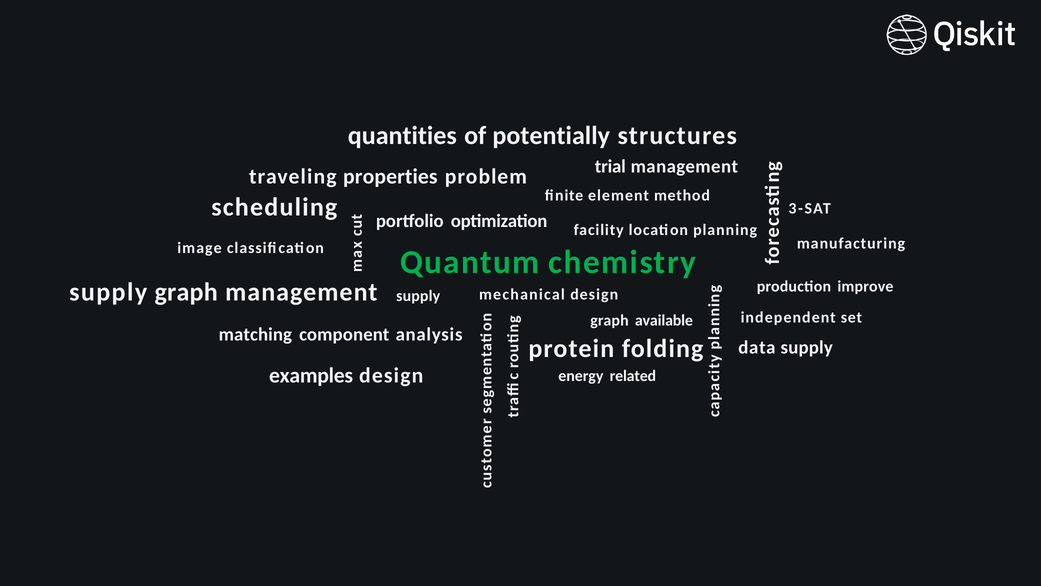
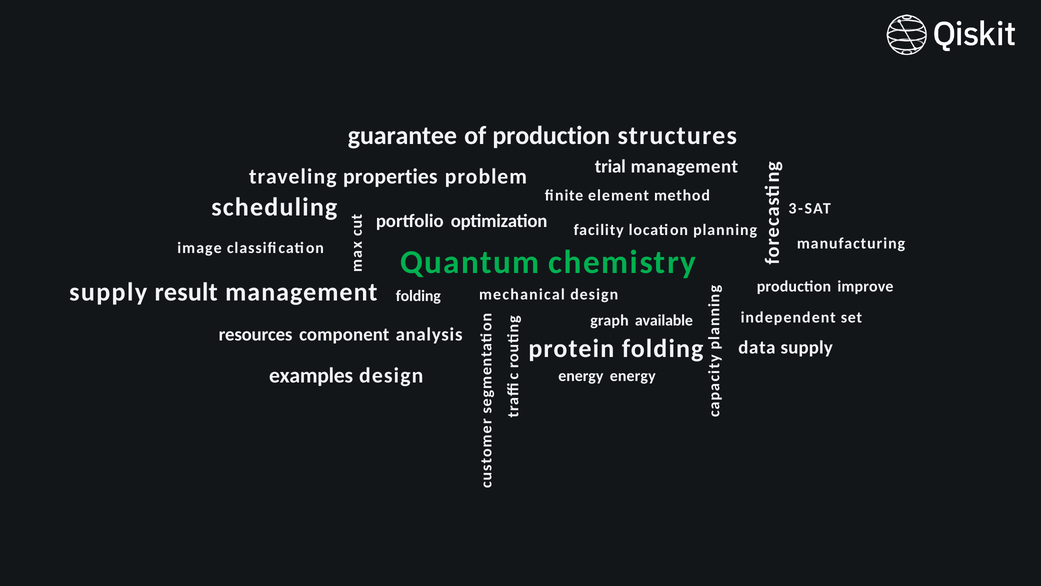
quantities: quantities -> guarantee
of potentially: potentially -> production
supply graph: graph -> result
supply at (418, 296): supply -> folding
matching: matching -> resources
energy related: related -> energy
